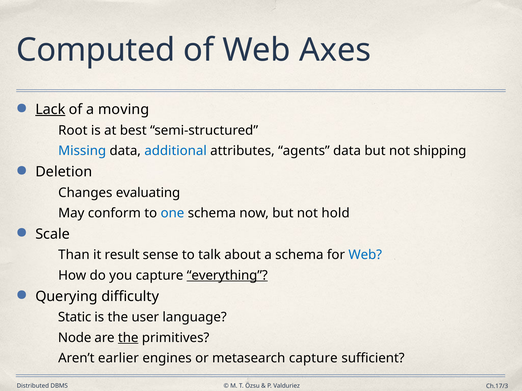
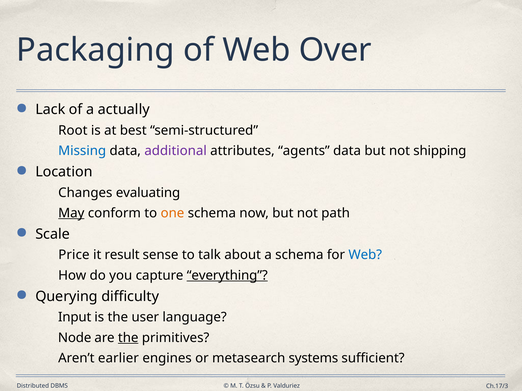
Computed: Computed -> Packaging
Axes: Axes -> Over
Lack underline: present -> none
moving: moving -> actually
additional colour: blue -> purple
Deletion: Deletion -> Location
May underline: none -> present
one colour: blue -> orange
hold: hold -> path
Than: Than -> Price
Static: Static -> Input
metasearch capture: capture -> systems
